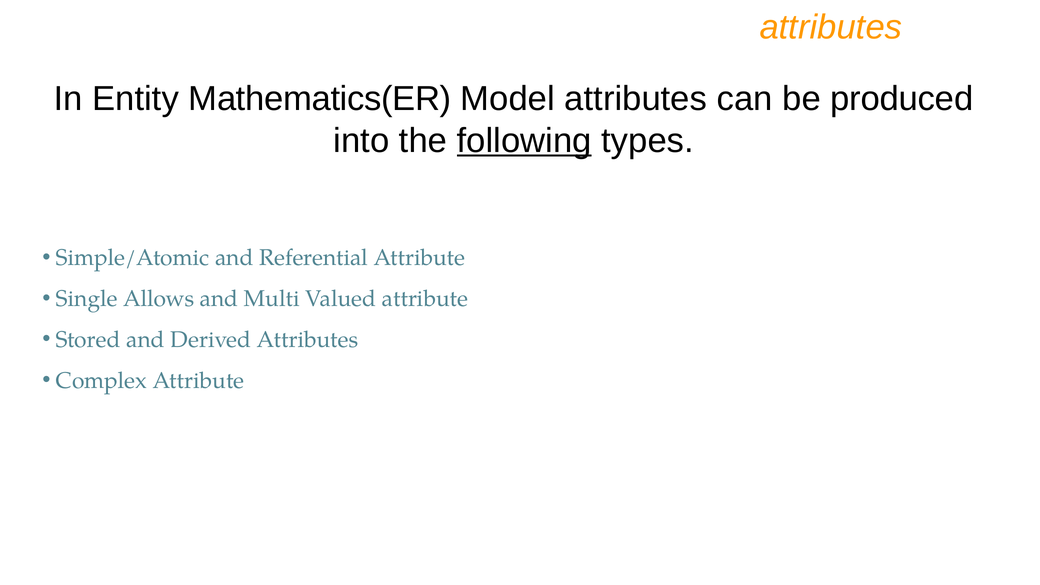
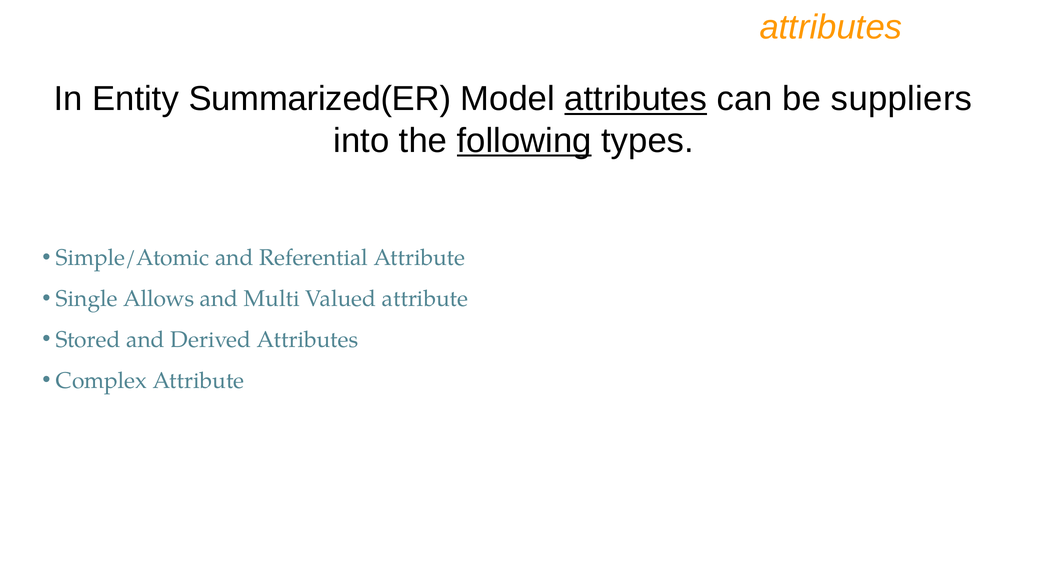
Mathematics(ER: Mathematics(ER -> Summarized(ER
attributes at (636, 99) underline: none -> present
produced: produced -> suppliers
